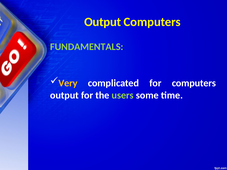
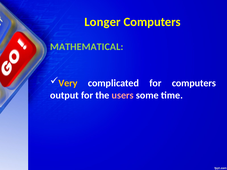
Output at (103, 22): Output -> Longer
FUNDAMENTALS: FUNDAMENTALS -> MATHEMATICAL
users colour: light green -> pink
